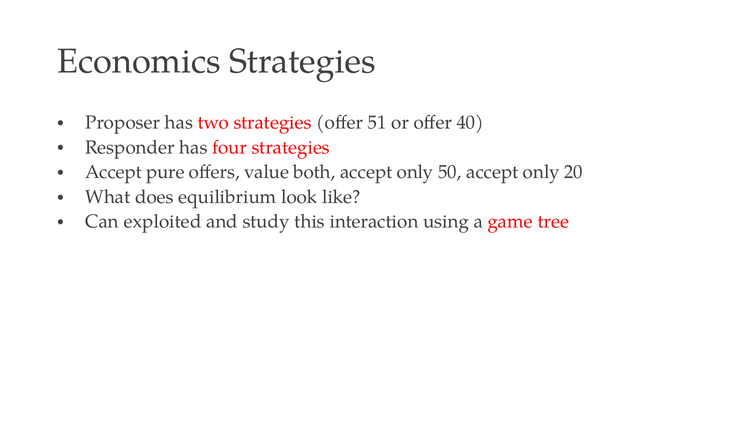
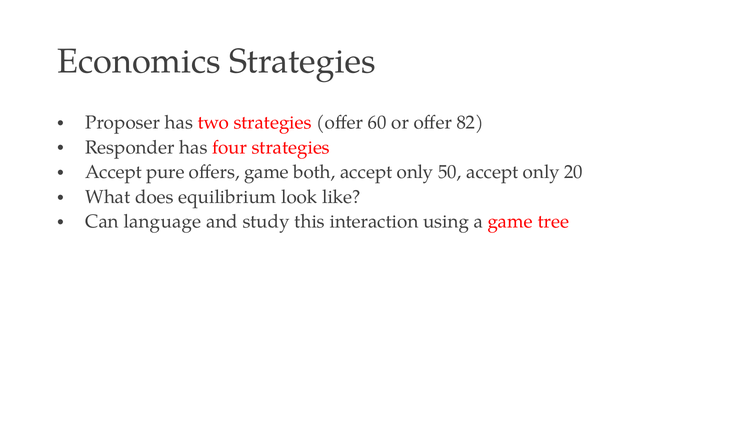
51: 51 -> 60
40: 40 -> 82
offers value: value -> game
exploited: exploited -> language
